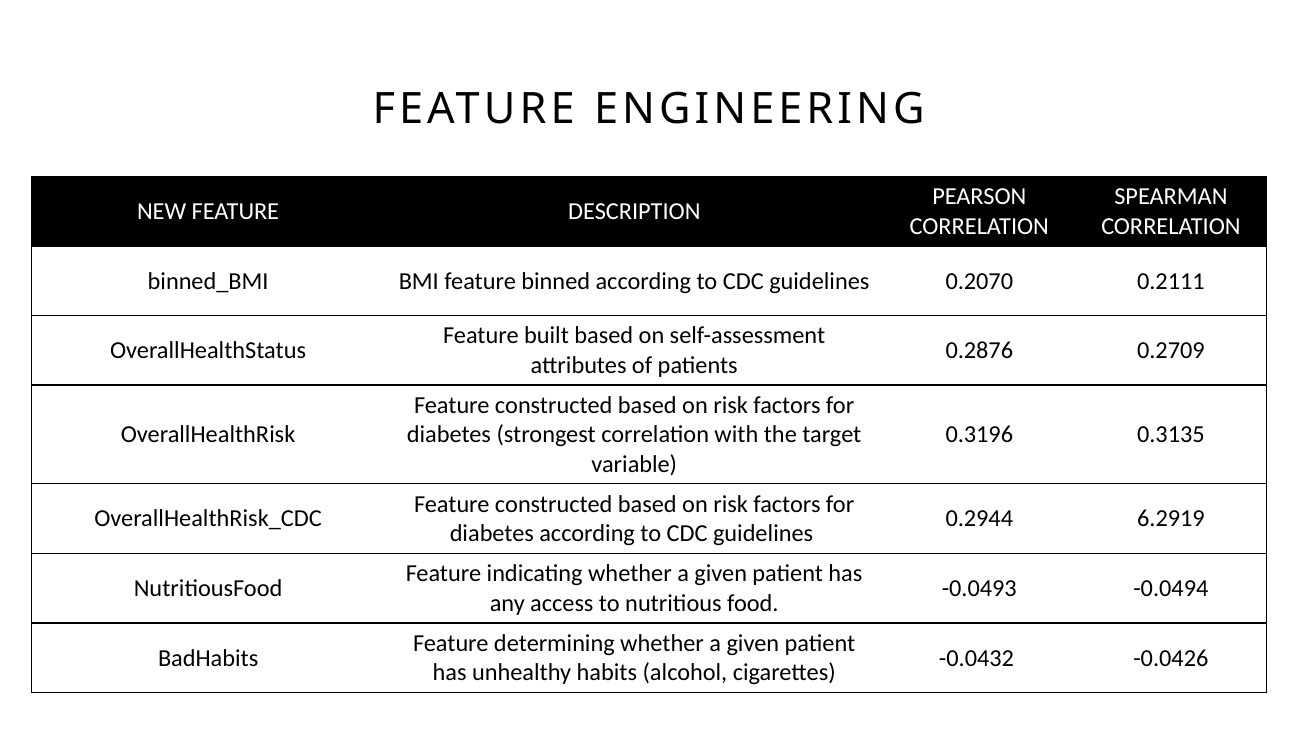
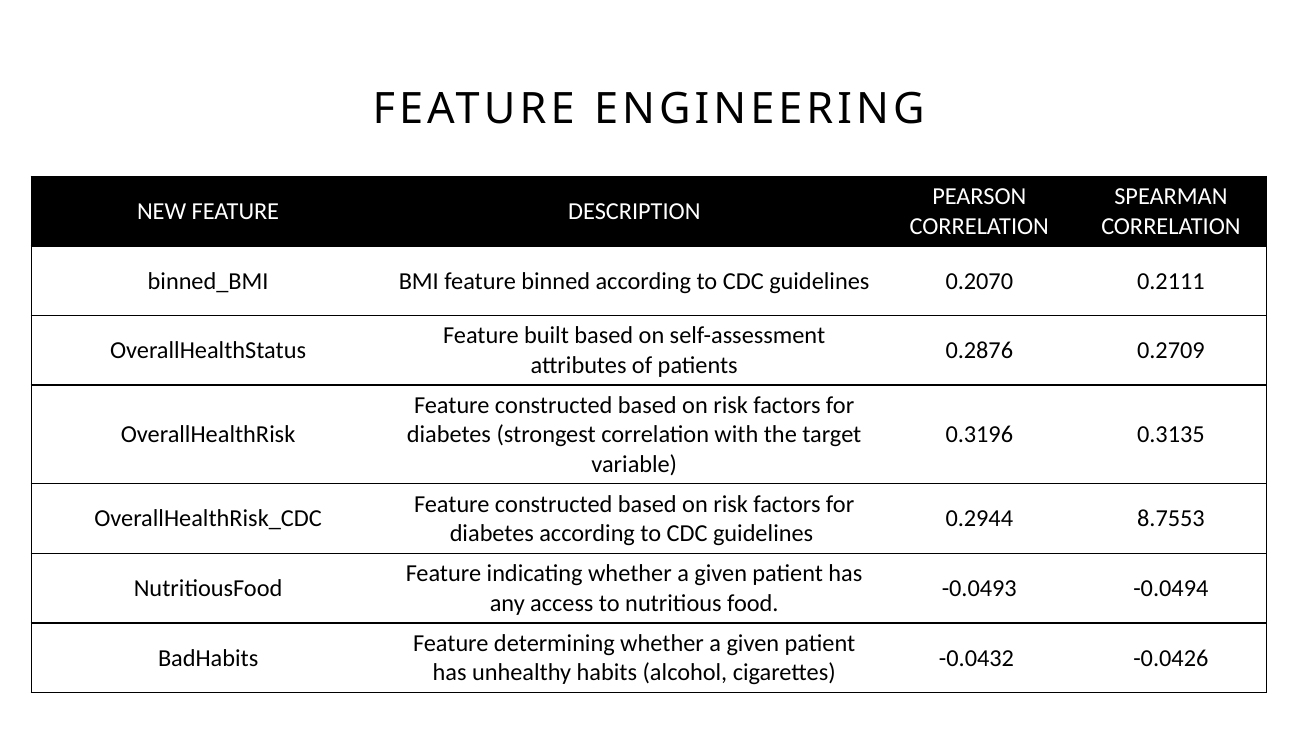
6.2919: 6.2919 -> 8.7553
